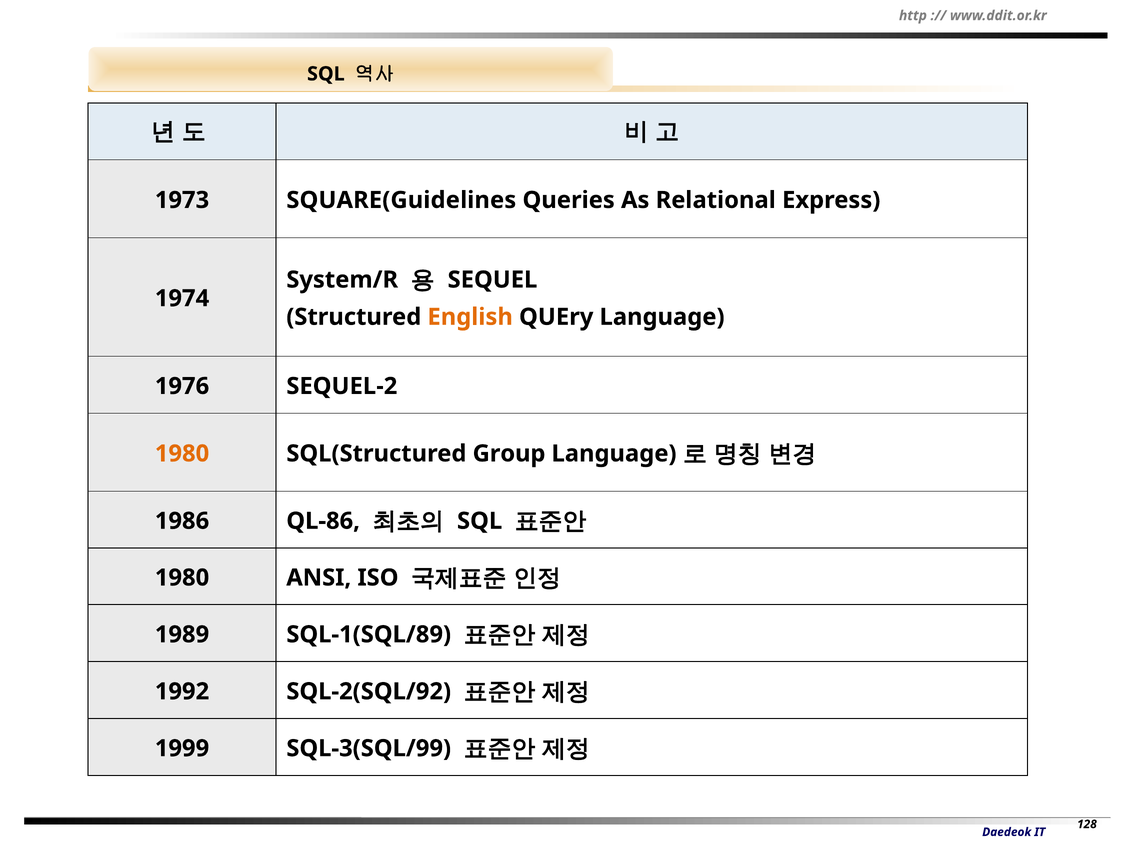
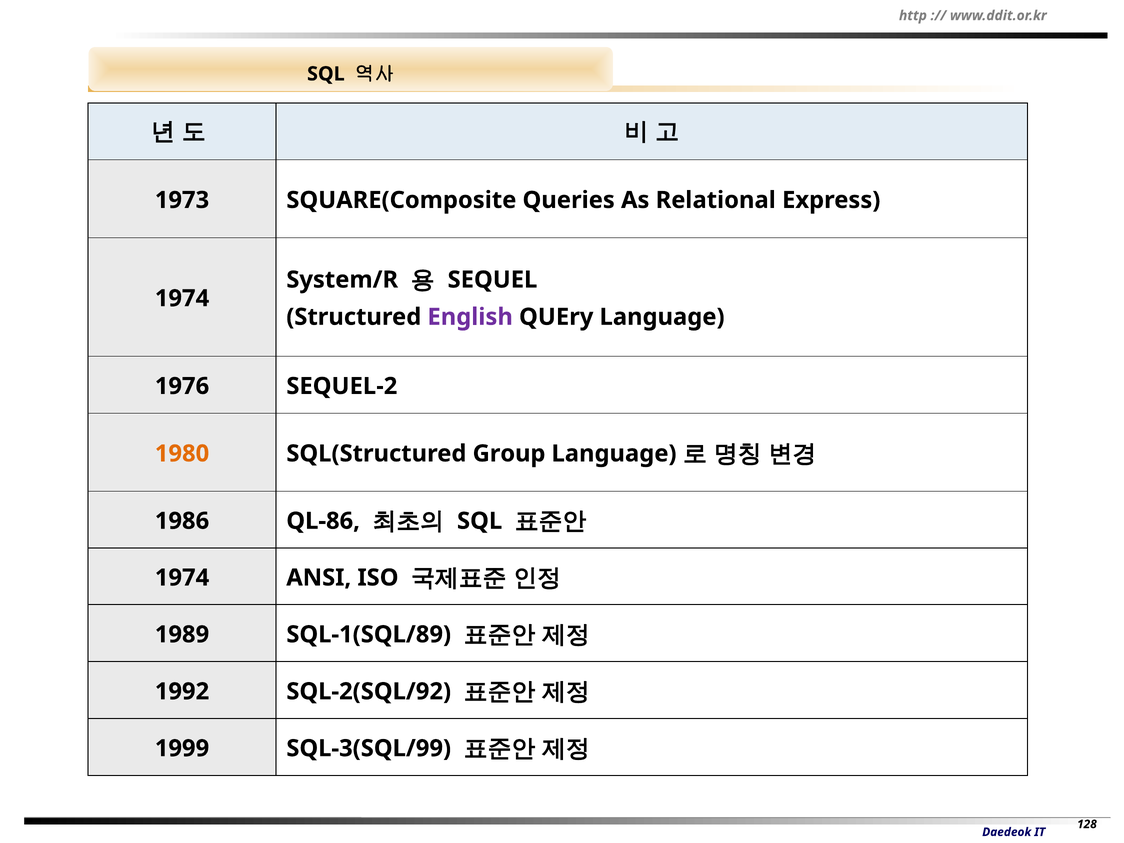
SQUARE(Guidelines: SQUARE(Guidelines -> SQUARE(Composite
English colour: orange -> purple
1980 at (182, 578): 1980 -> 1974
